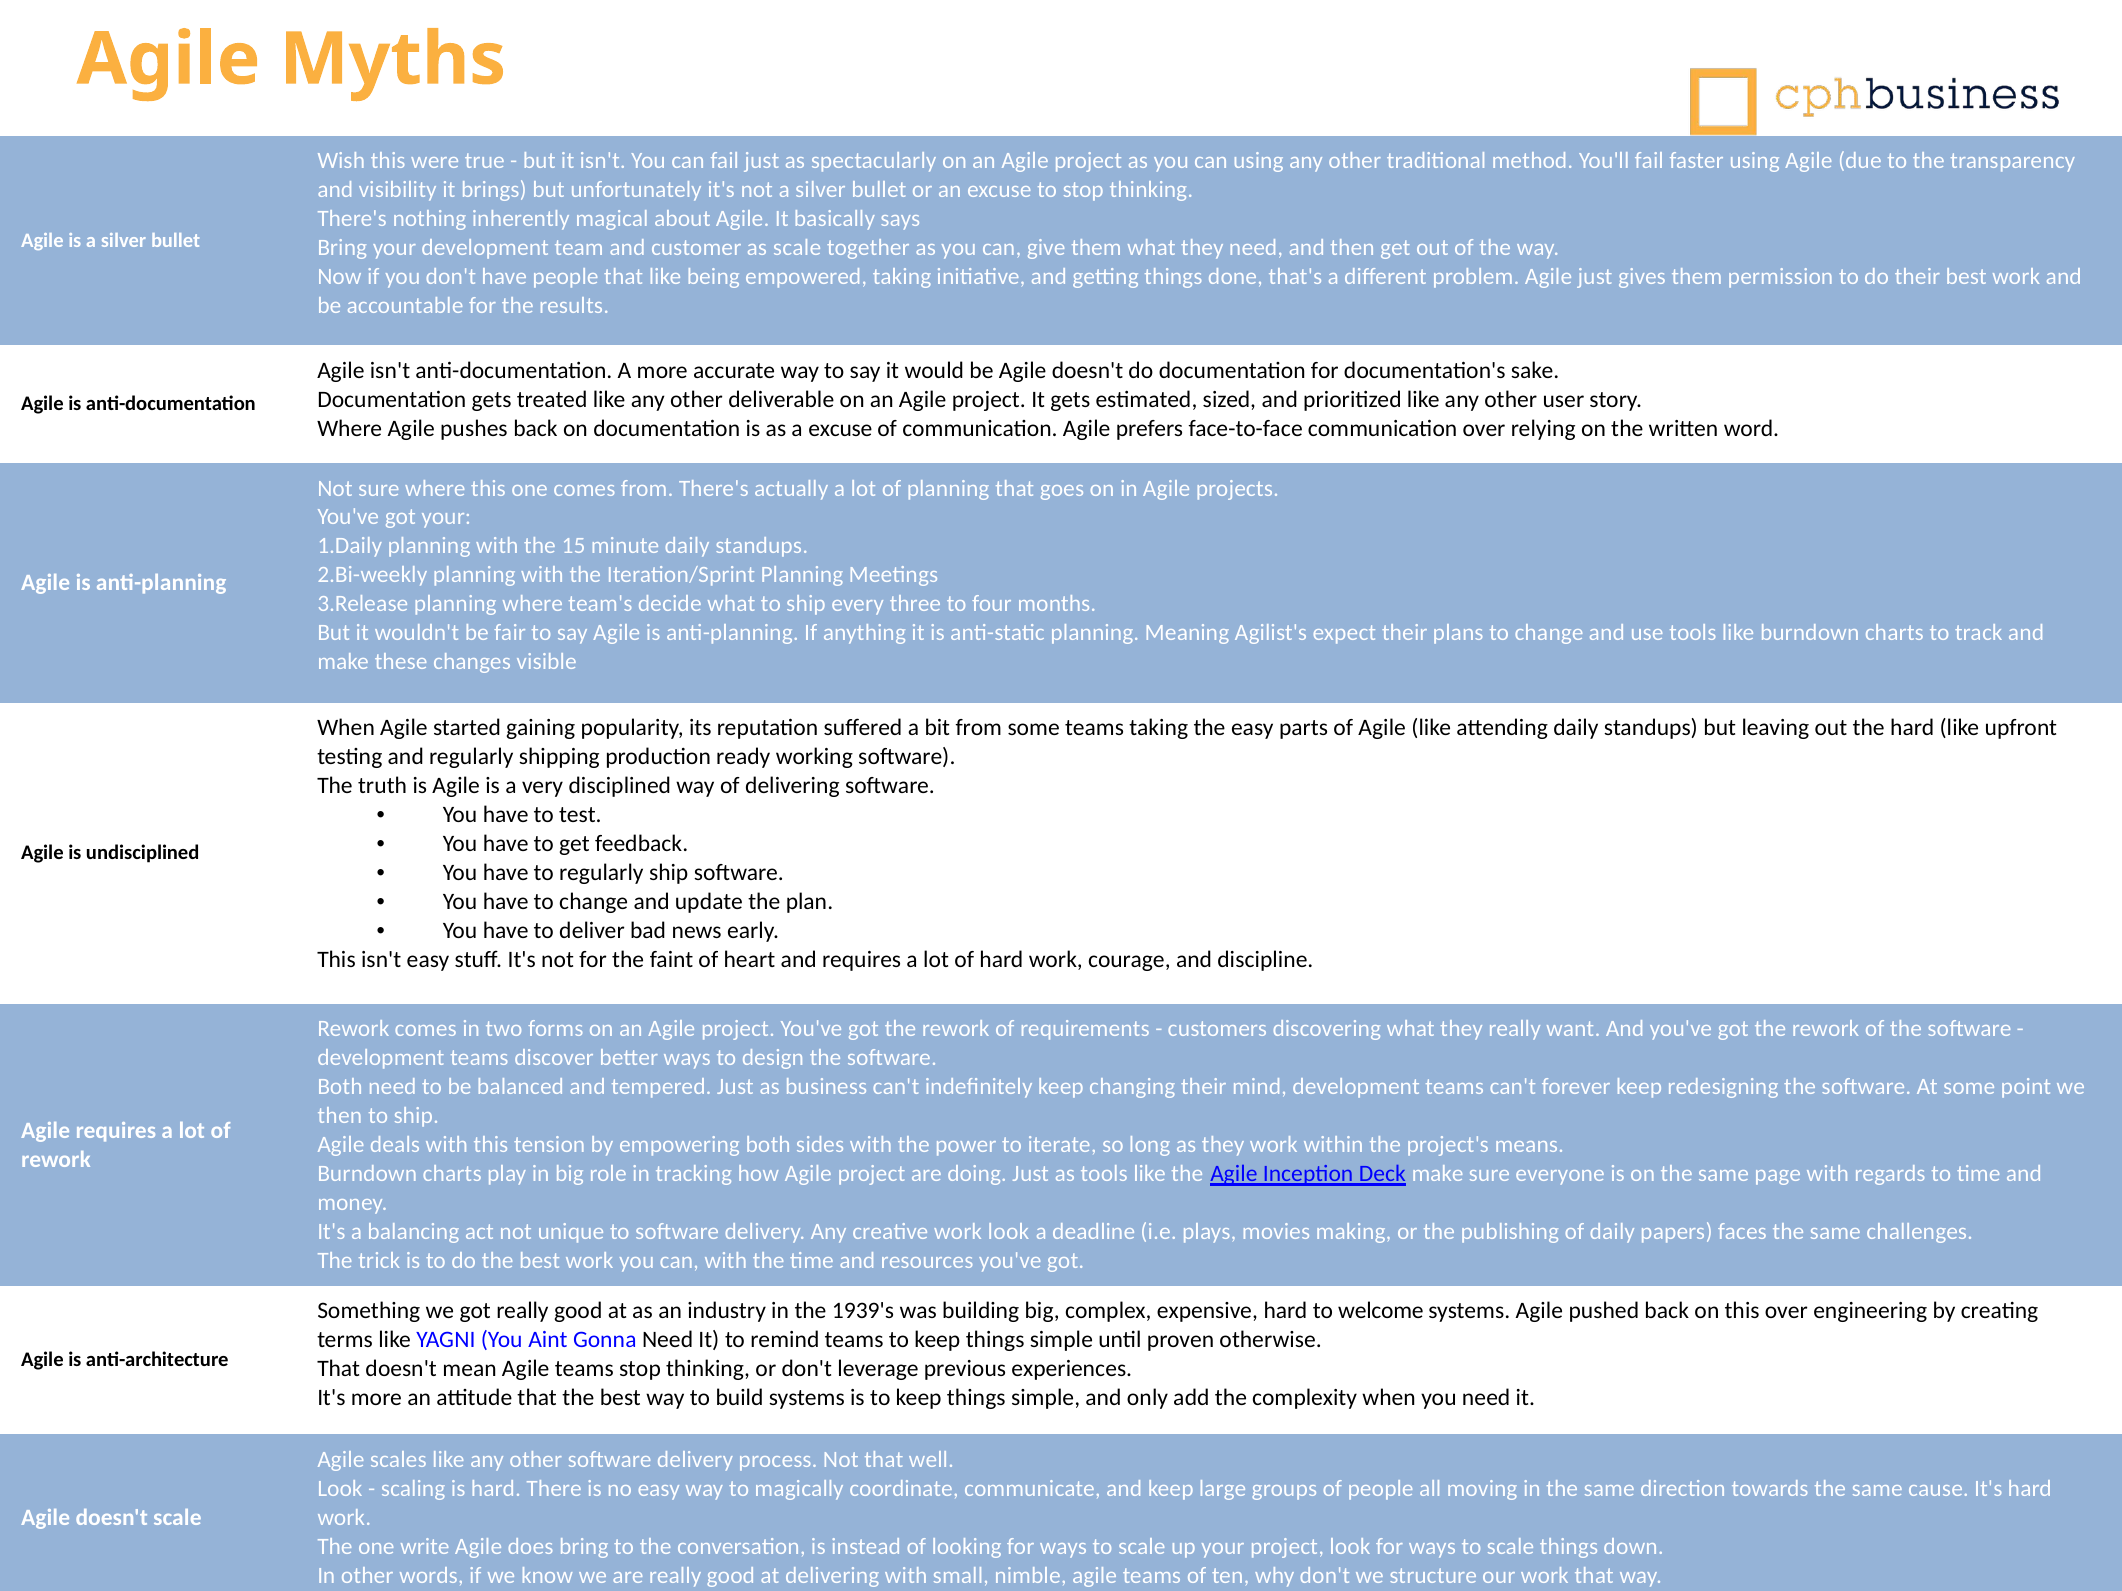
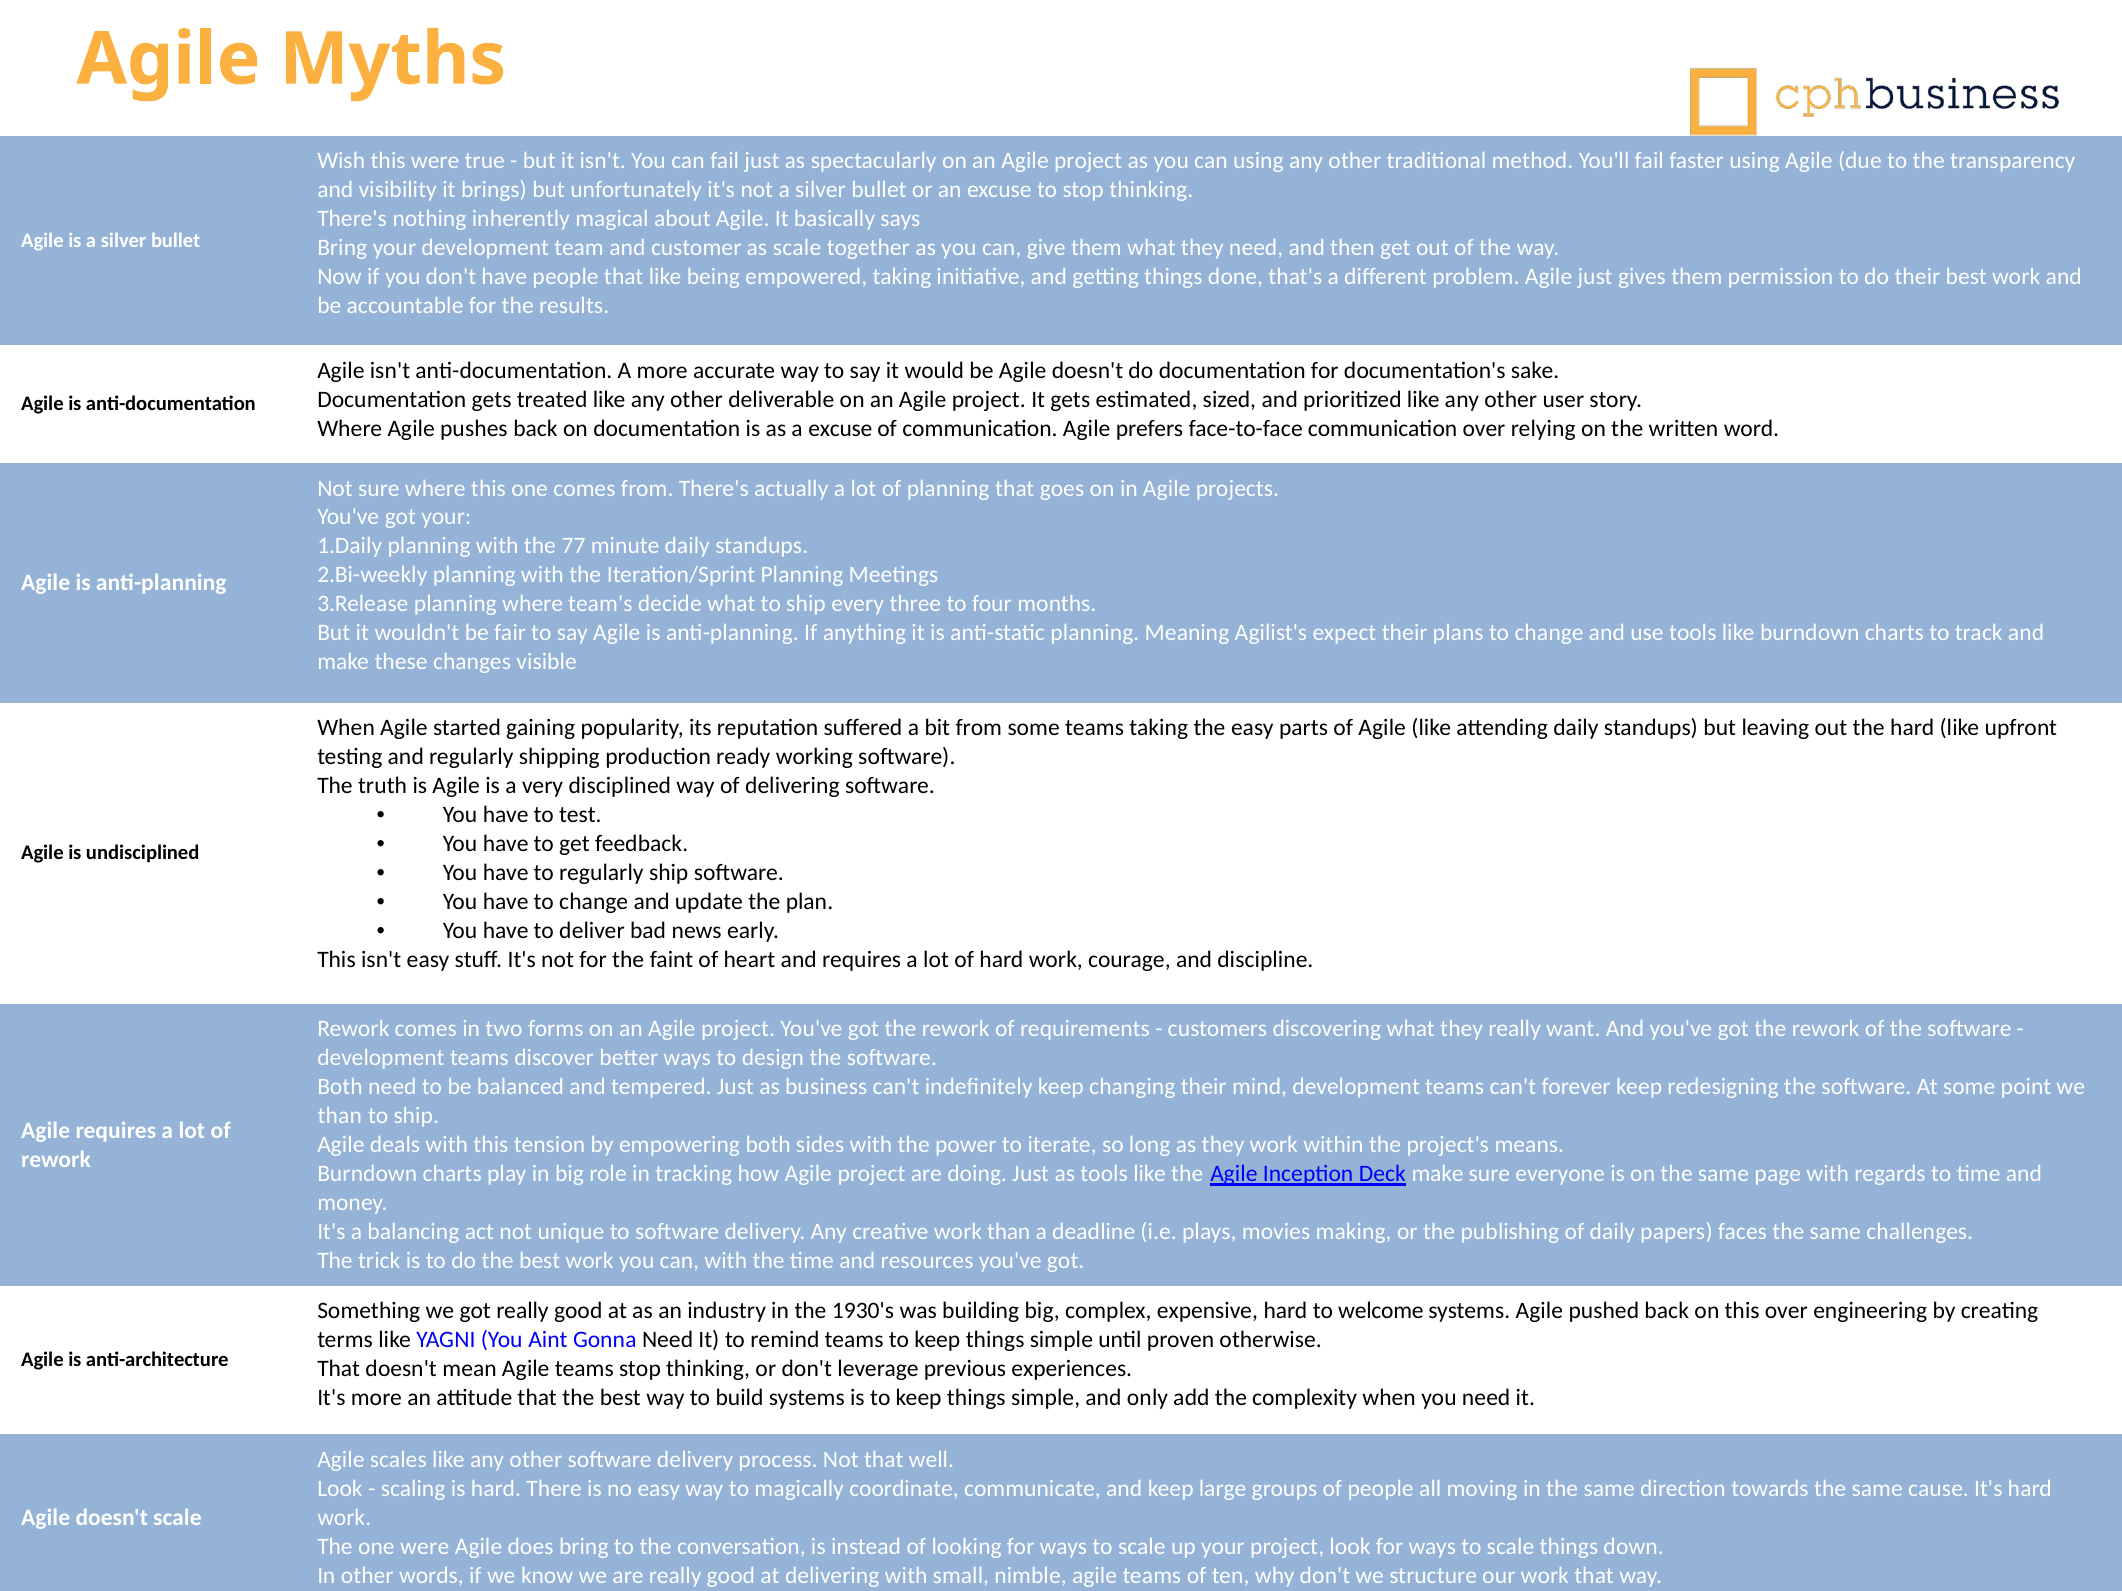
15: 15 -> 77
then at (340, 1116): then -> than
work look: look -> than
1939's: 1939's -> 1930's
one write: write -> were
